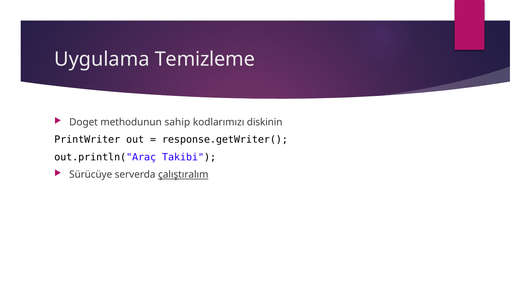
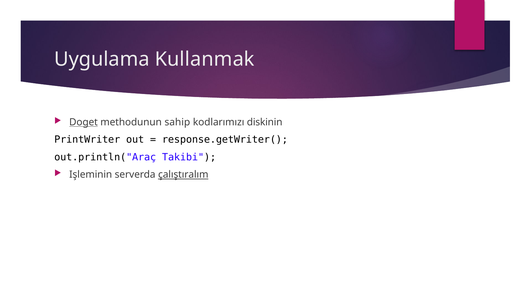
Temizleme: Temizleme -> Kullanmak
Doget underline: none -> present
Sürücüye: Sürücüye -> Işleminin
